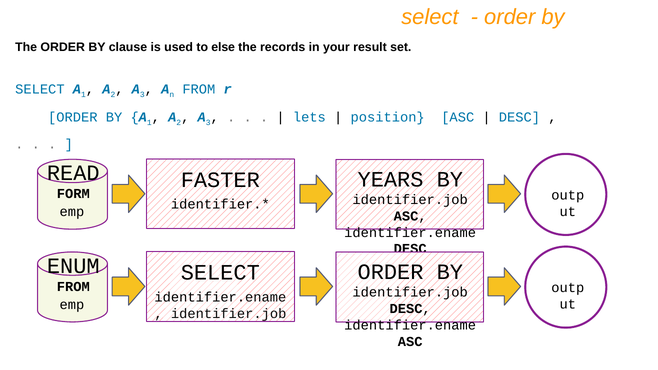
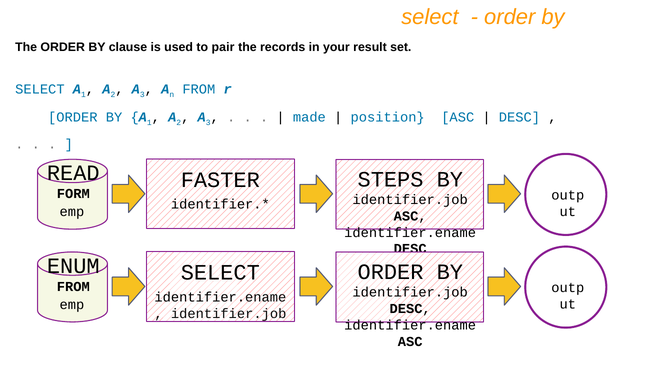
else: else -> pair
lets: lets -> made
YEARS: YEARS -> STEPS
